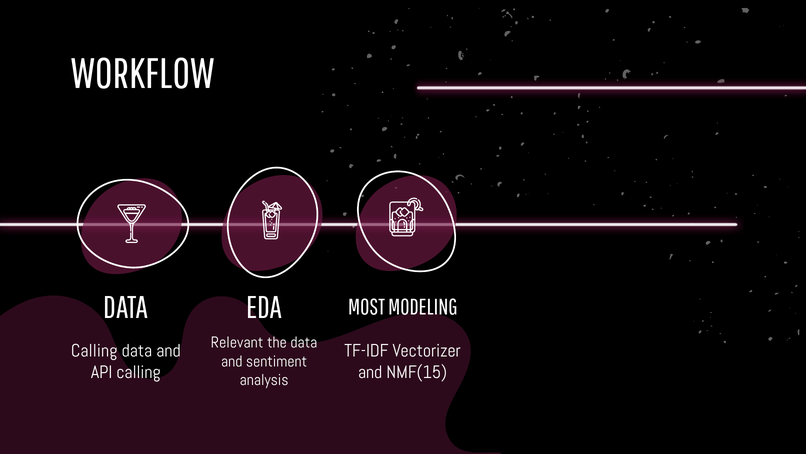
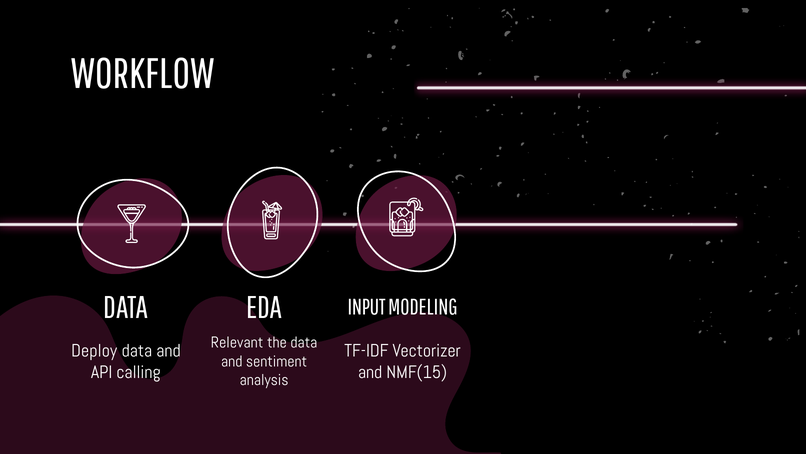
MOST: MOST -> INPUT
Calling at (94, 350): Calling -> Deploy
